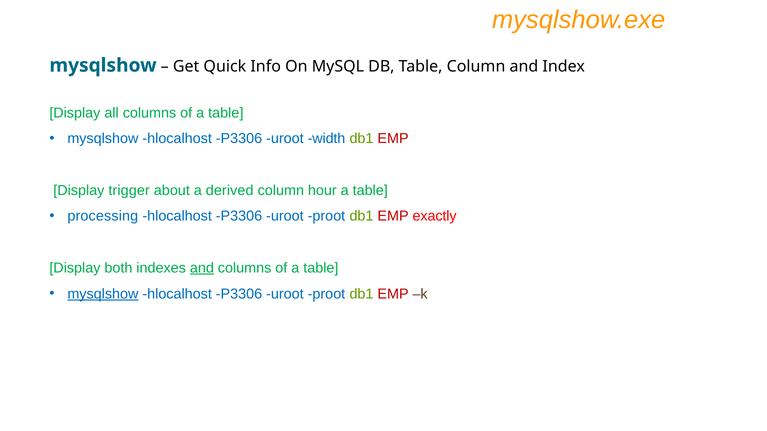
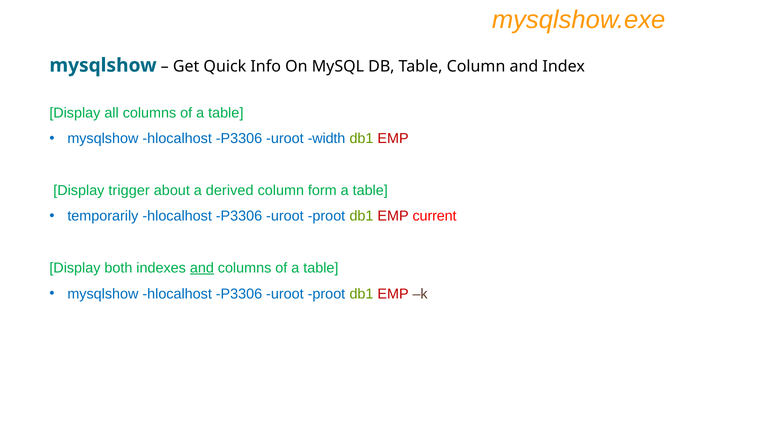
hour: hour -> form
processing: processing -> temporarily
exactly: exactly -> current
mysqlshow at (103, 294) underline: present -> none
